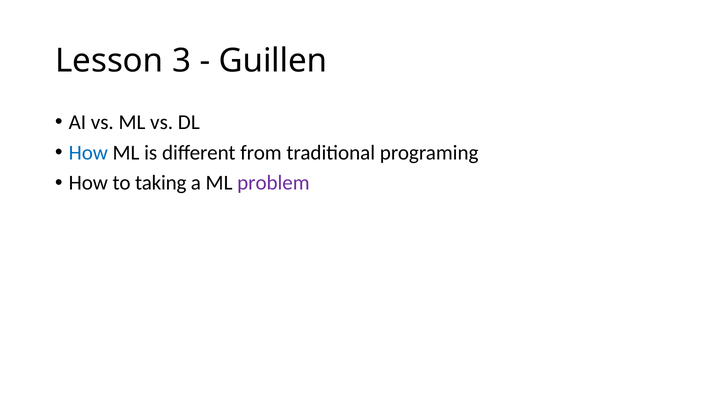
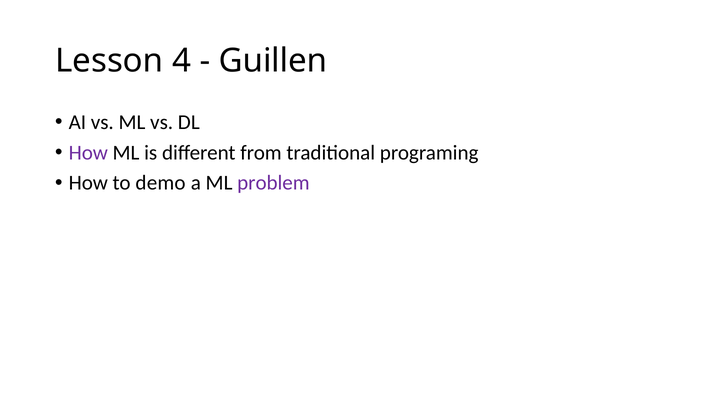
3: 3 -> 4
How at (88, 153) colour: blue -> purple
taking: taking -> demo
